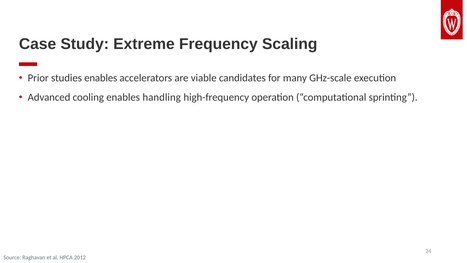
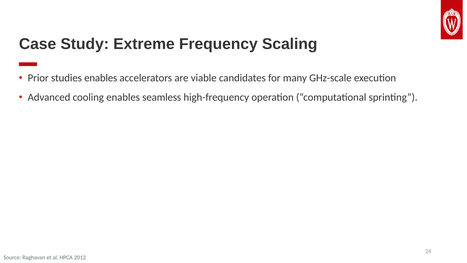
handling: handling -> seamless
